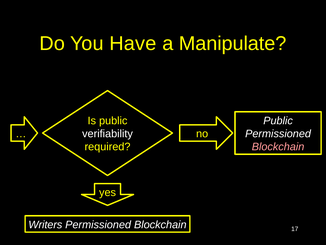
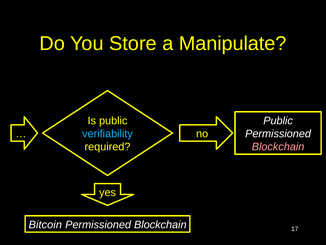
Have: Have -> Store
verifiability colour: white -> light blue
Writers: Writers -> Bitcoin
